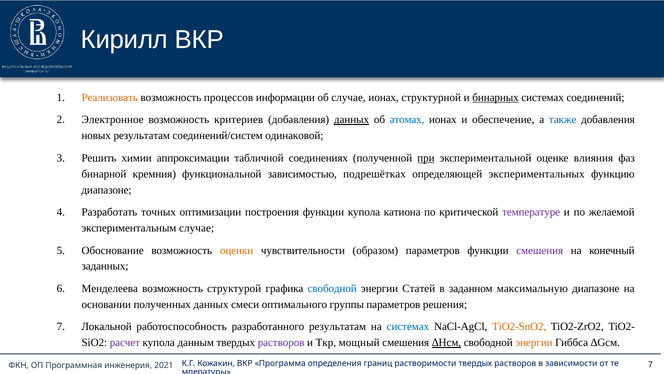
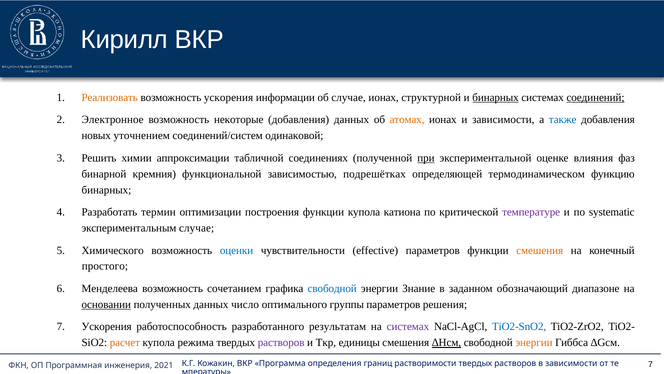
возможность процессов: процессов -> ускорения
соединений underline: none -> present
критериев: критериев -> некоторые
данных at (352, 120) underline: present -> none
атомах colour: blue -> orange
и обеспечение: обеспечение -> зависимости
новых результатам: результатам -> уточнением
экспериментальных: экспериментальных -> термодинамическом
диапазоне at (106, 190): диапазоне -> бинарных
точных: точных -> термин
желаемой: желаемой -> systematic
Обоснование: Обоснование -> Химического
оценки colour: orange -> blue
образом: образом -> effective
смешения at (540, 250) colour: purple -> orange
заданных: заданных -> простого
структурой: структурой -> сочетанием
Статей: Статей -> Знание
максимальную: максимальную -> обозначающий
основании underline: none -> present
смеси: смеси -> число
7 Локальной: Локальной -> Ускорения
системах at (408, 326) colour: blue -> purple
TiO2-SnO2 colour: orange -> blue
расчет colour: purple -> orange
данным: данным -> режима
мощный: мощный -> единицы
